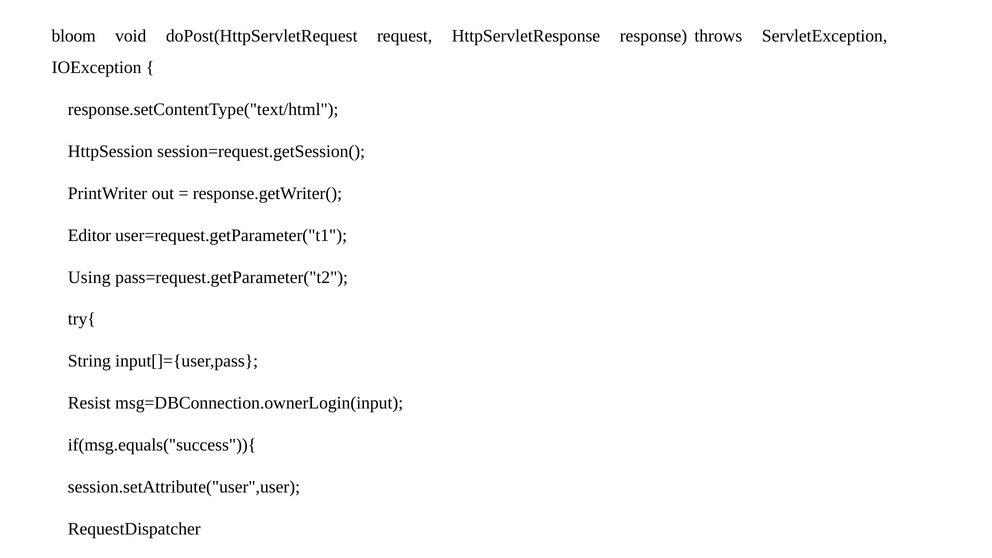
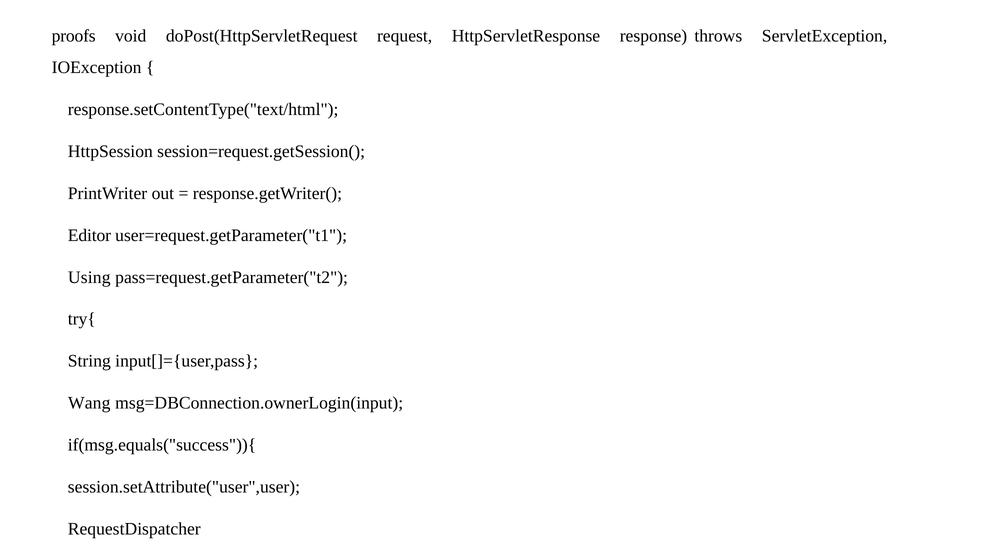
bloom: bloom -> proofs
Resist: Resist -> Wang
